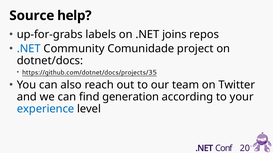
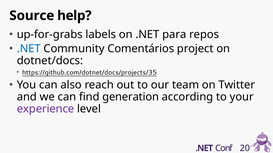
joins: joins -> para
Comunidade: Comunidade -> Comentários
experience colour: blue -> purple
